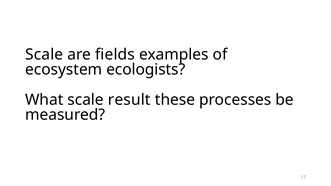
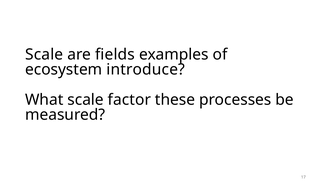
ecologists: ecologists -> introduce
result: result -> factor
